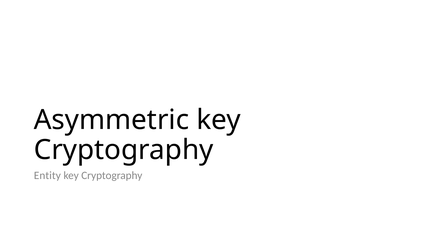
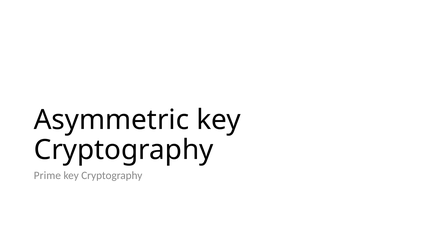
Entity: Entity -> Prime
